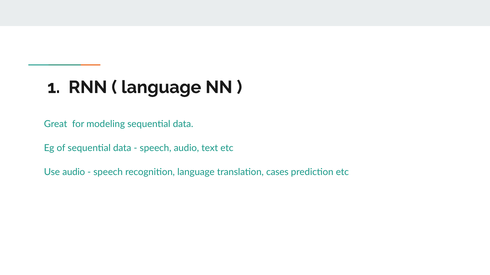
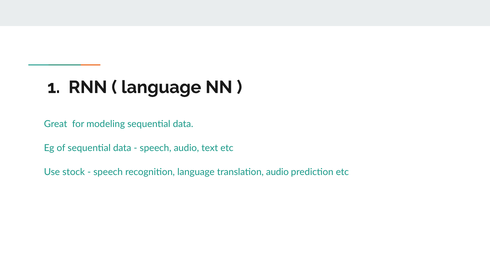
Use audio: audio -> stock
translation cases: cases -> audio
